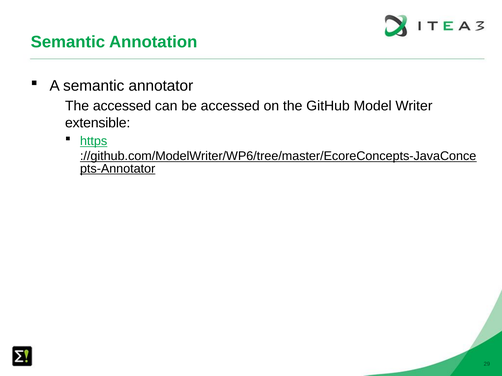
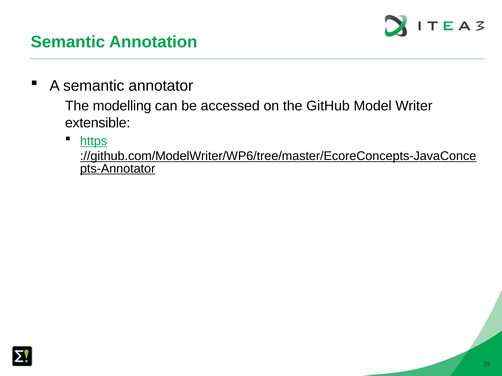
The accessed: accessed -> modelling
